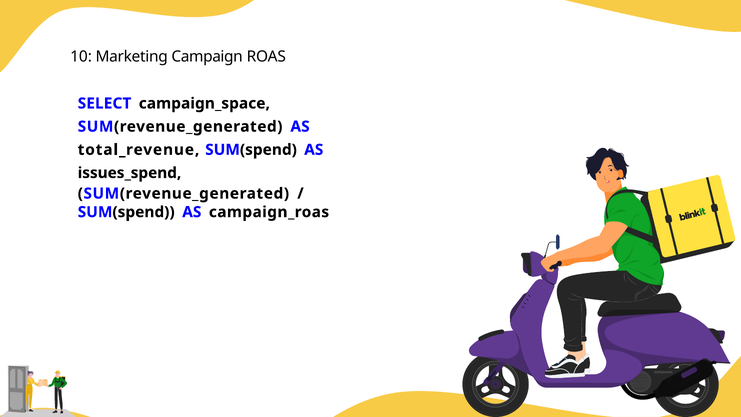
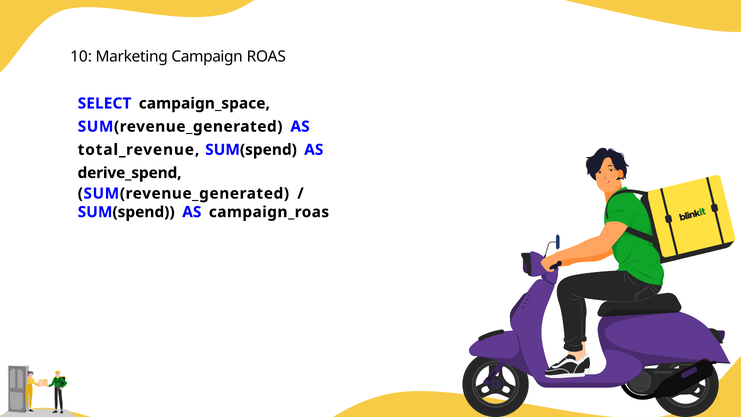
issues_spend: issues_spend -> derive_spend
